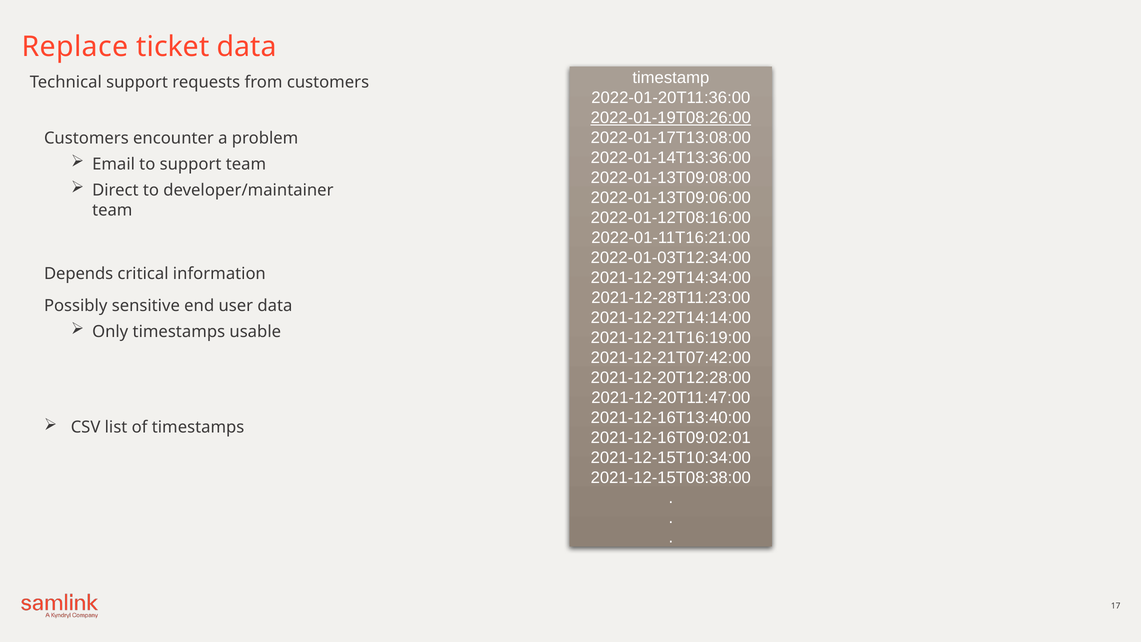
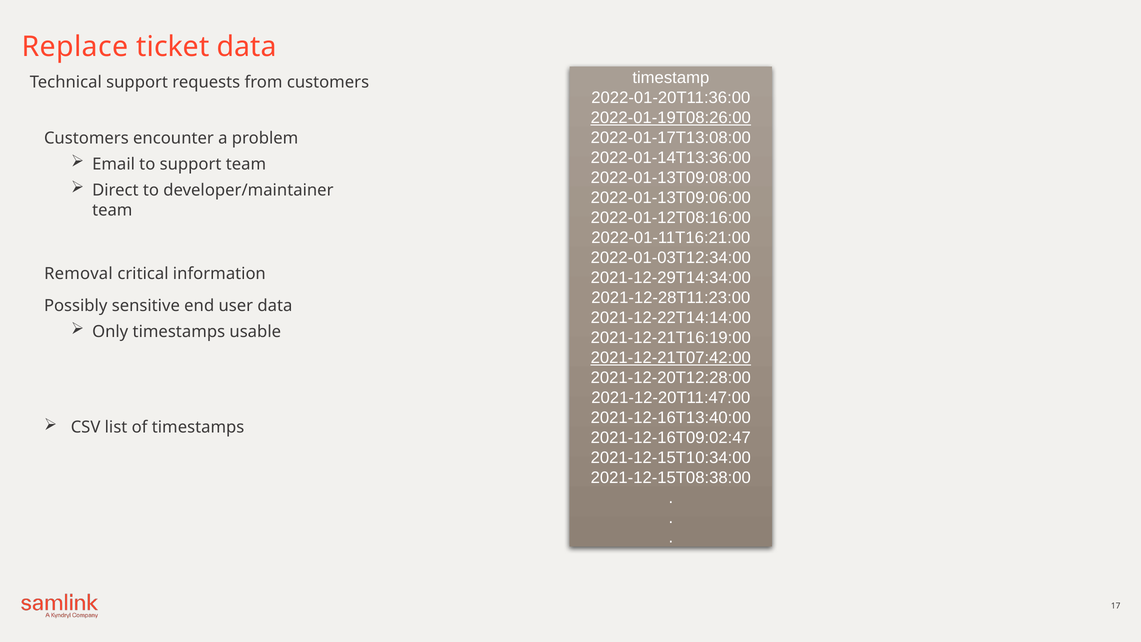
Depends: Depends -> Removal
2021-12-21T07:42:00 underline: none -> present
2021-12-16T09:02:01: 2021-12-16T09:02:01 -> 2021-12-16T09:02:47
